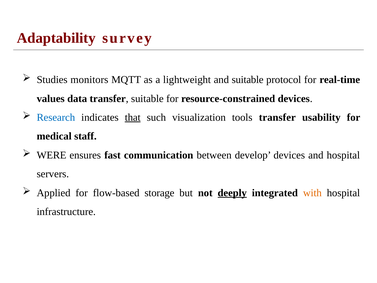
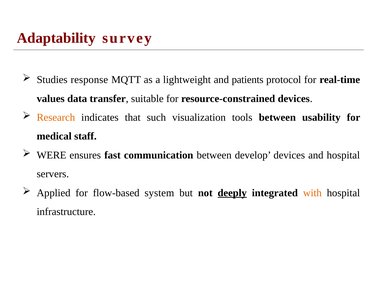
monitors: monitors -> response
and suitable: suitable -> patients
Research colour: blue -> orange
that underline: present -> none
tools transfer: transfer -> between
storage: storage -> system
